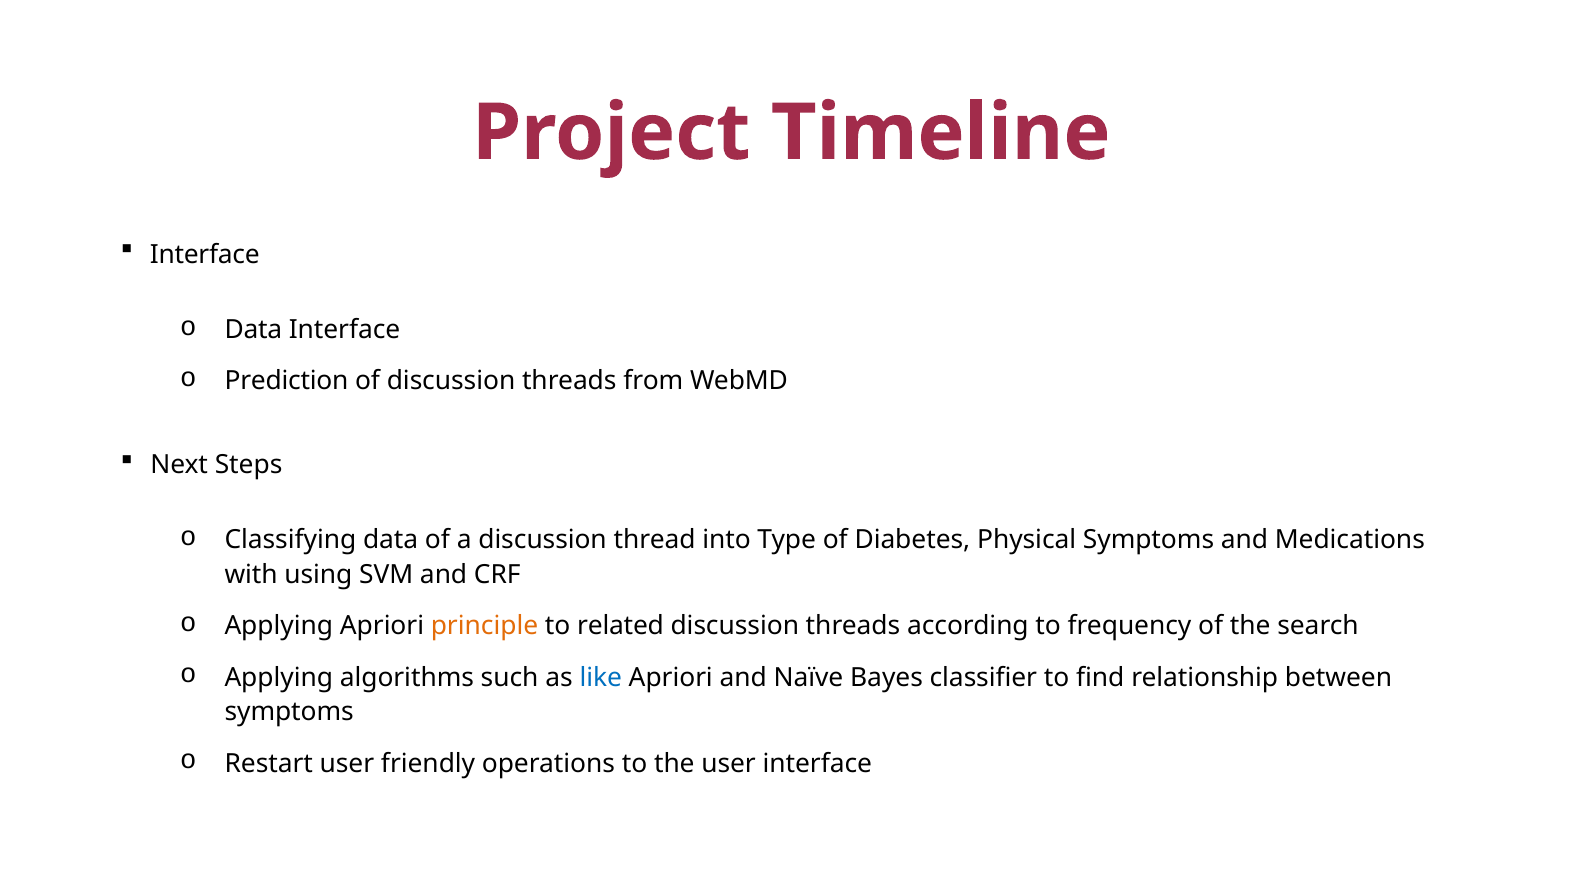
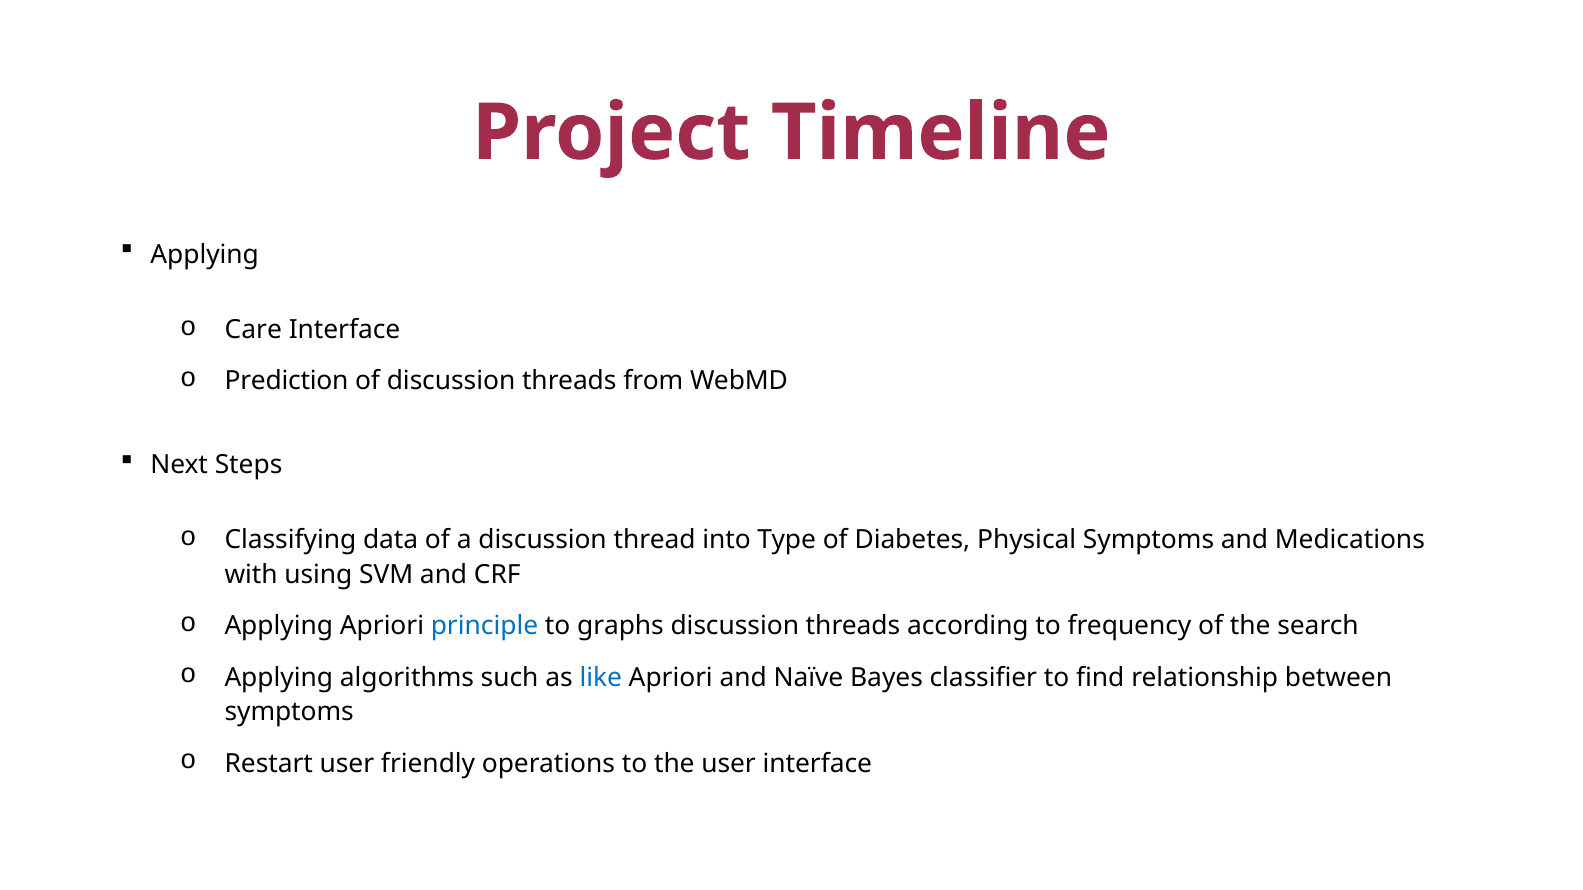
Interface at (205, 255): Interface -> Applying
Data at (253, 330): Data -> Care
principle colour: orange -> blue
related: related -> graphs
